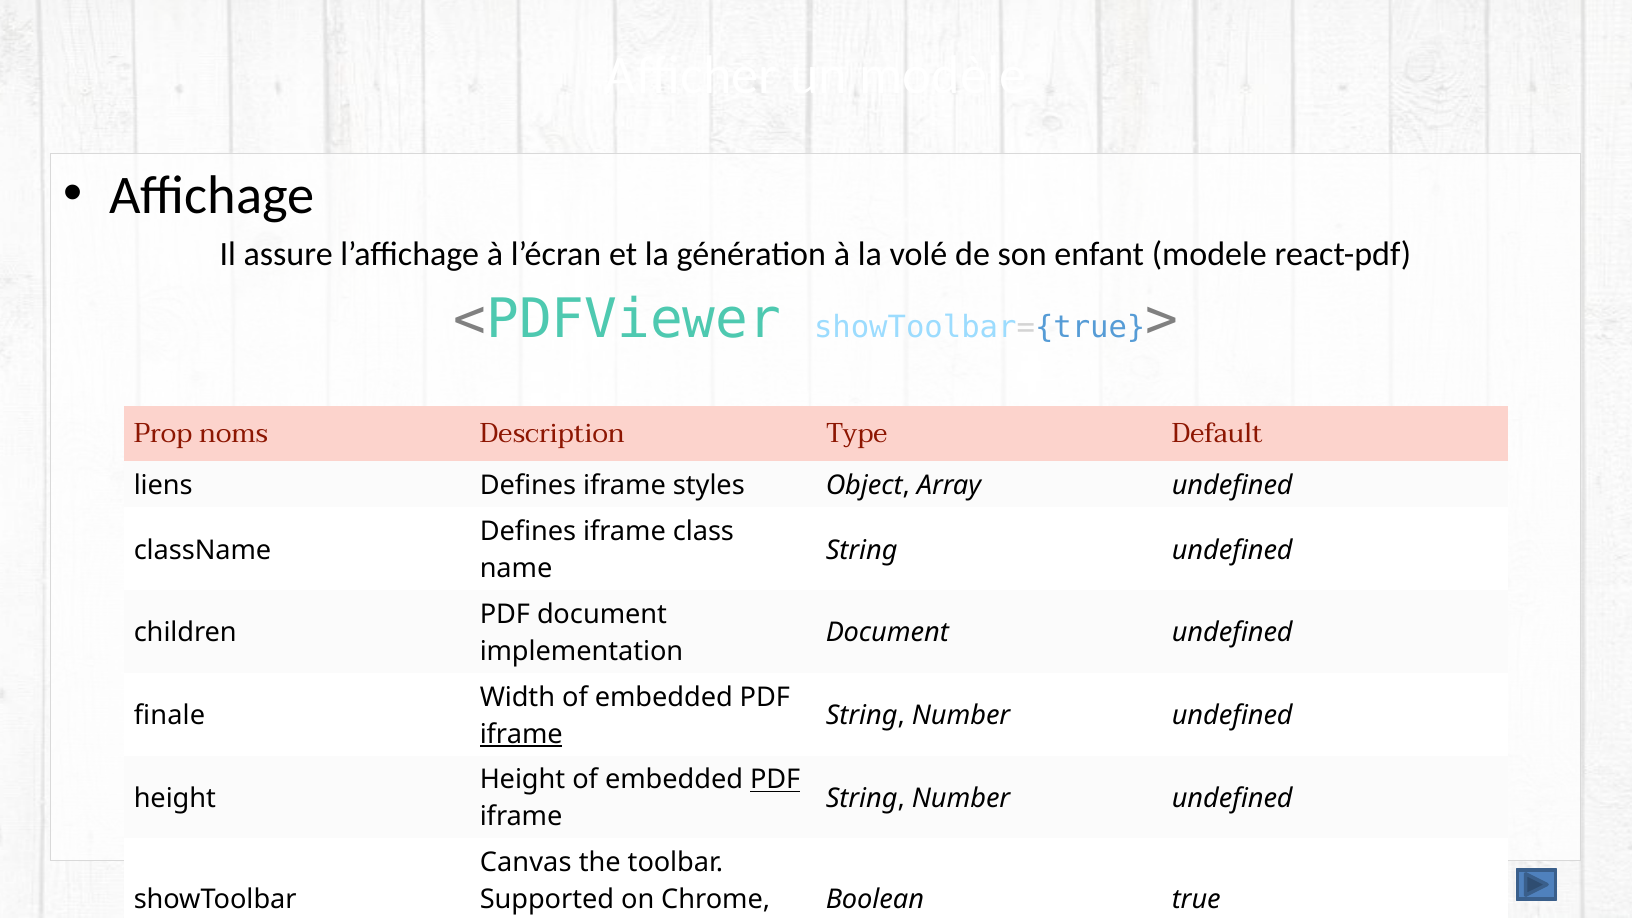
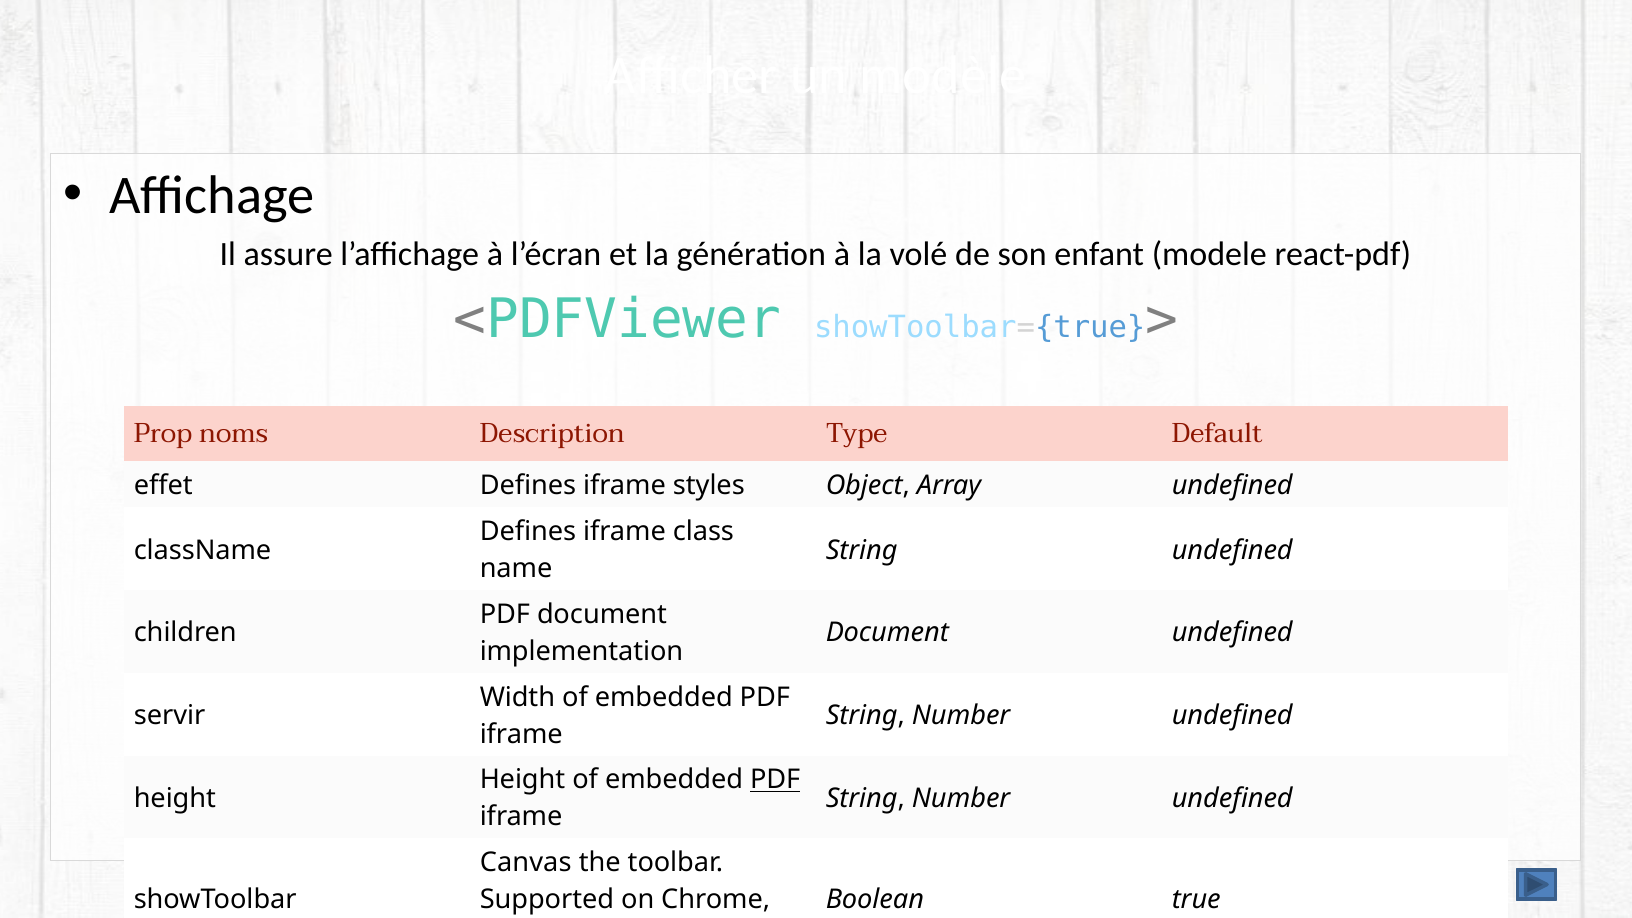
liens: liens -> effet
finale: finale -> servir
iframe at (521, 734) underline: present -> none
